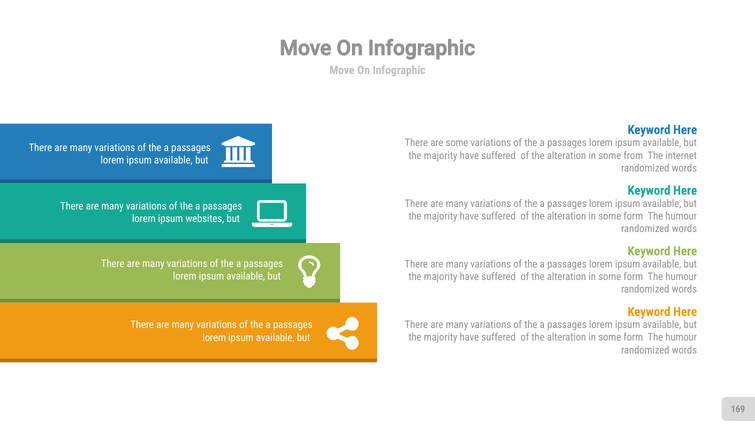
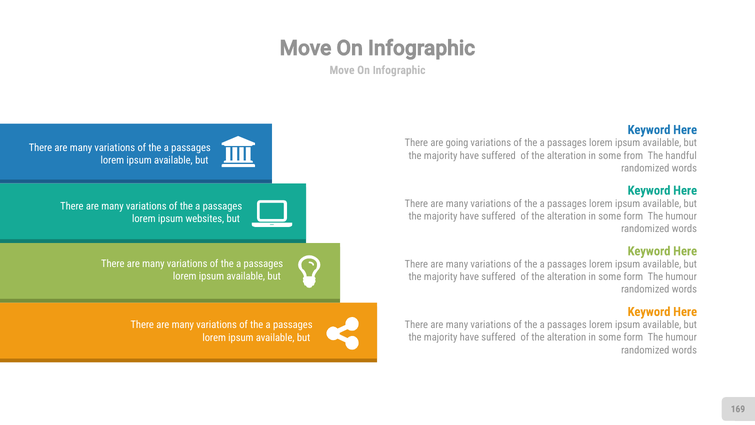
are some: some -> going
internet: internet -> handful
